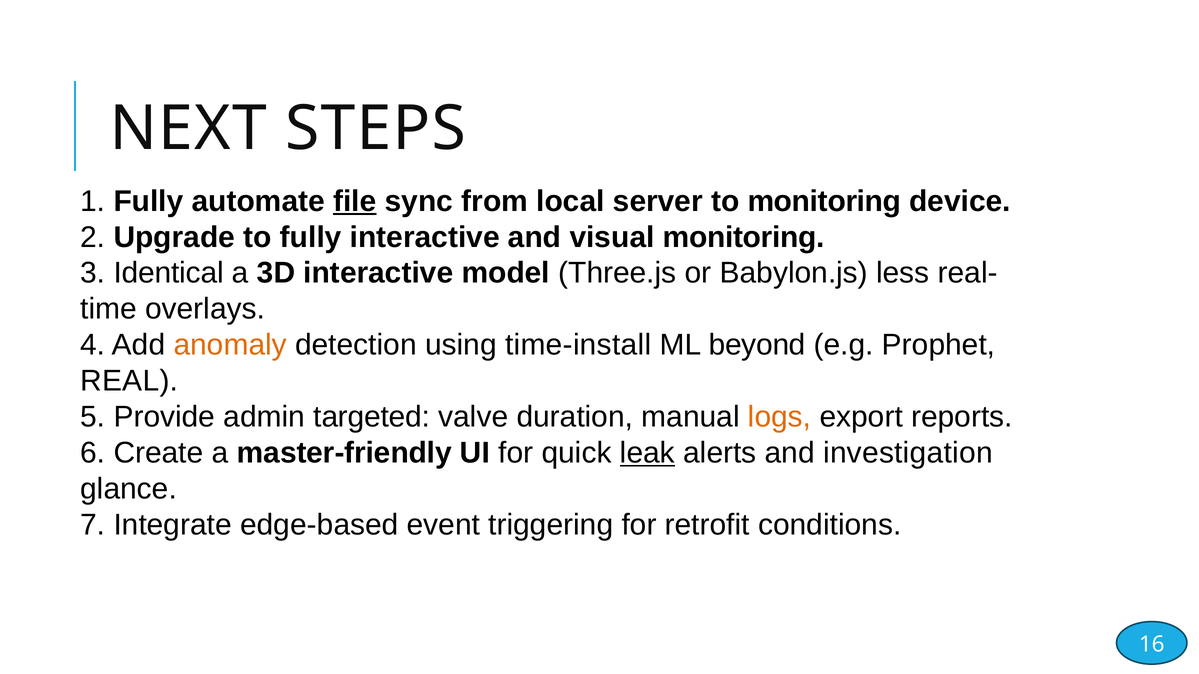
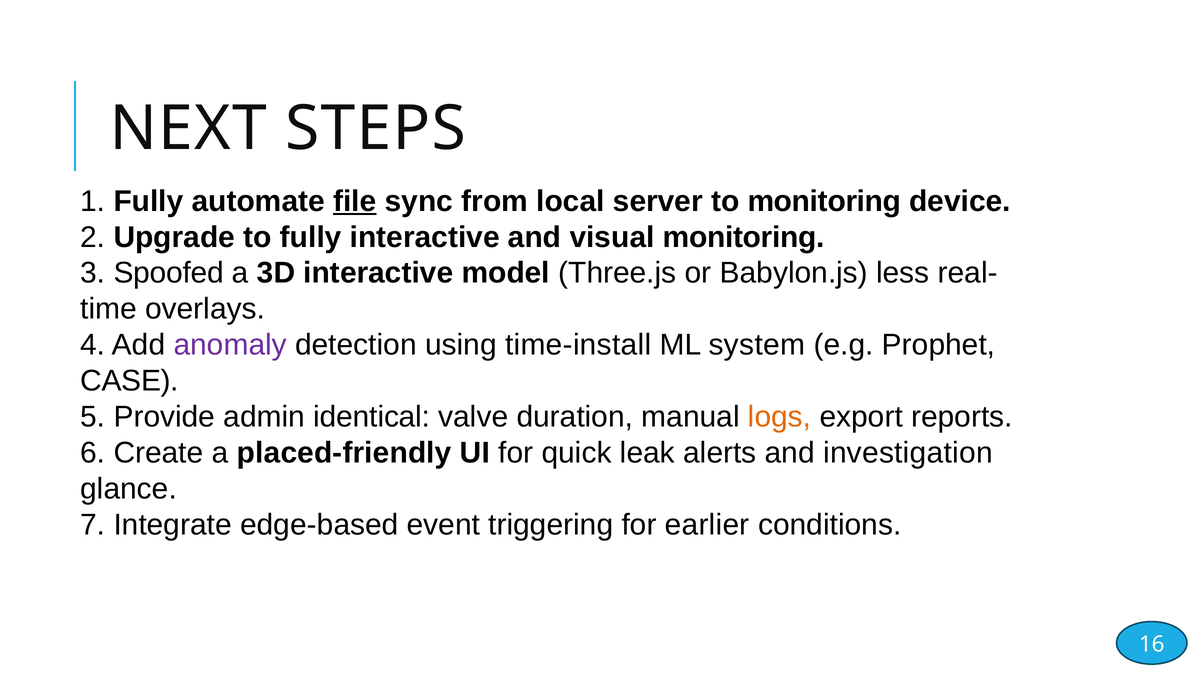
Identical: Identical -> Spoofed
anomaly colour: orange -> purple
beyond: beyond -> system
REAL: REAL -> CASE
targeted: targeted -> identical
master-friendly: master-friendly -> placed-friendly
leak underline: present -> none
retrofit: retrofit -> earlier
